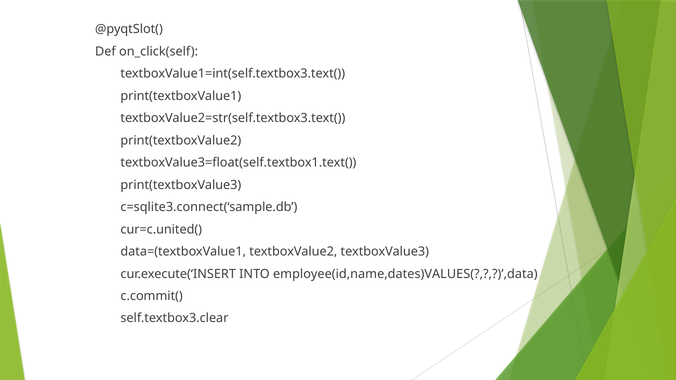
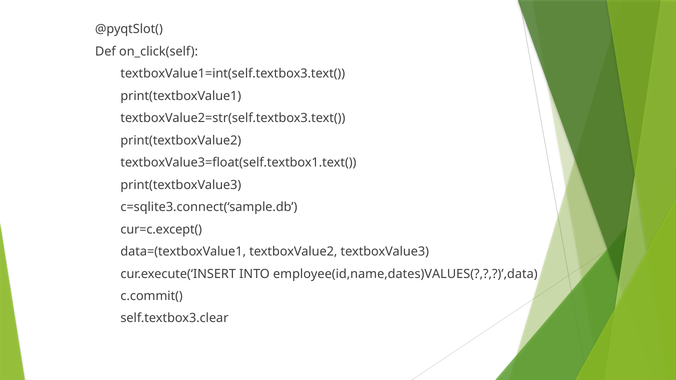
cur=c.united(: cur=c.united( -> cur=c.except(
